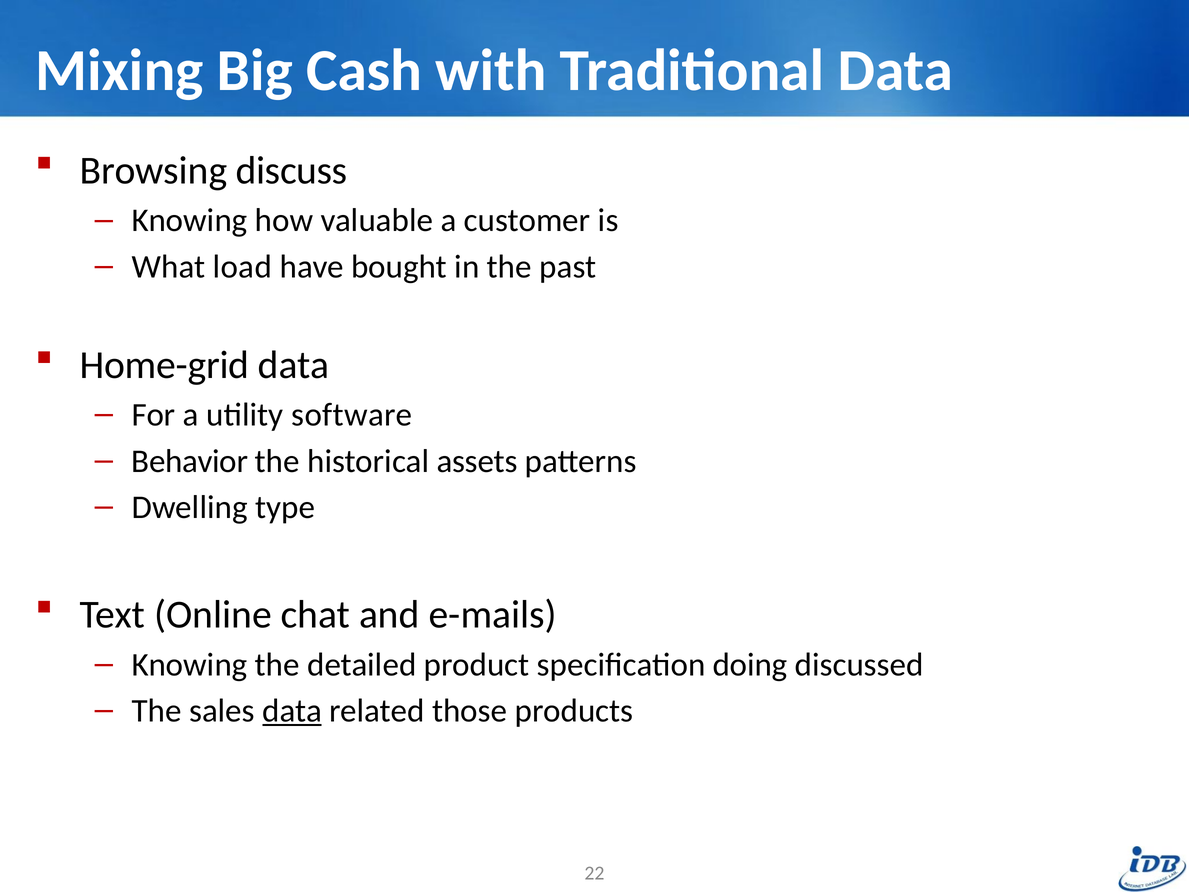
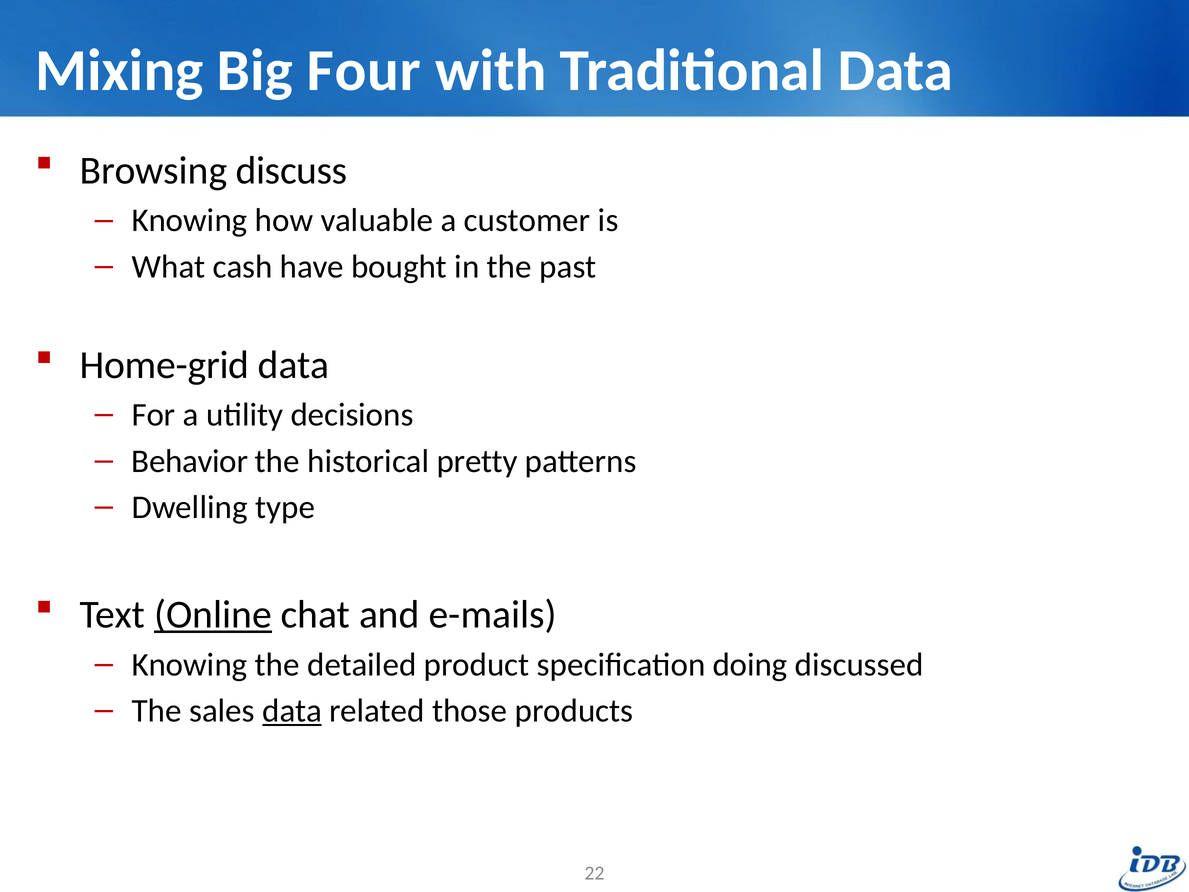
Cash: Cash -> Four
load: load -> cash
software: software -> decisions
assets: assets -> pretty
Online underline: none -> present
